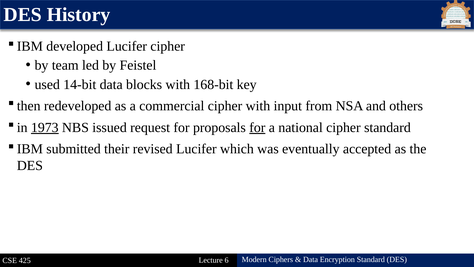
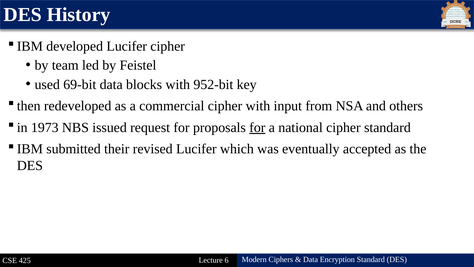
14-bit: 14-bit -> 69-bit
168-bit: 168-bit -> 952-bit
1973 underline: present -> none
